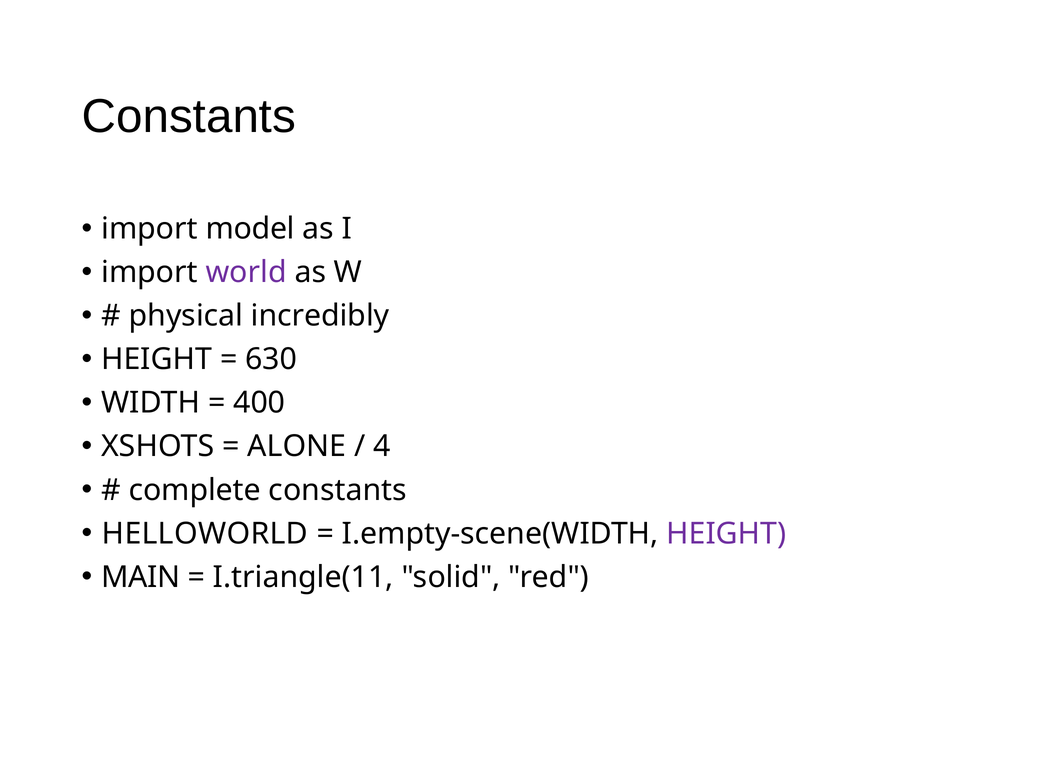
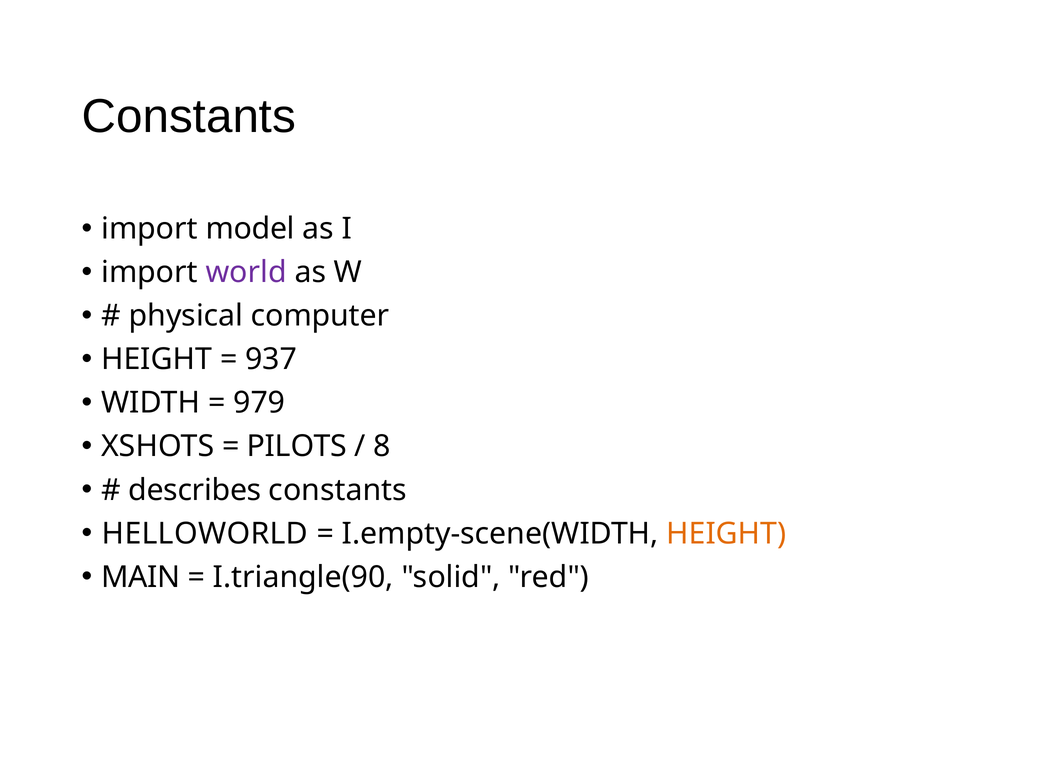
incredibly: incredibly -> computer
630: 630 -> 937
400: 400 -> 979
ALONE: ALONE -> PILOTS
4: 4 -> 8
complete: complete -> describes
HEIGHT at (726, 534) colour: purple -> orange
I.triangle(11: I.triangle(11 -> I.triangle(90
